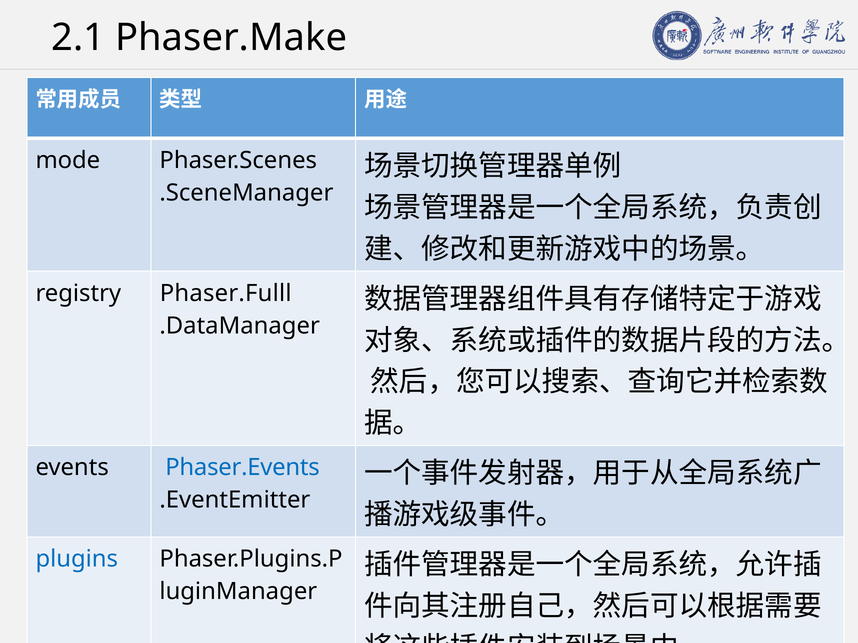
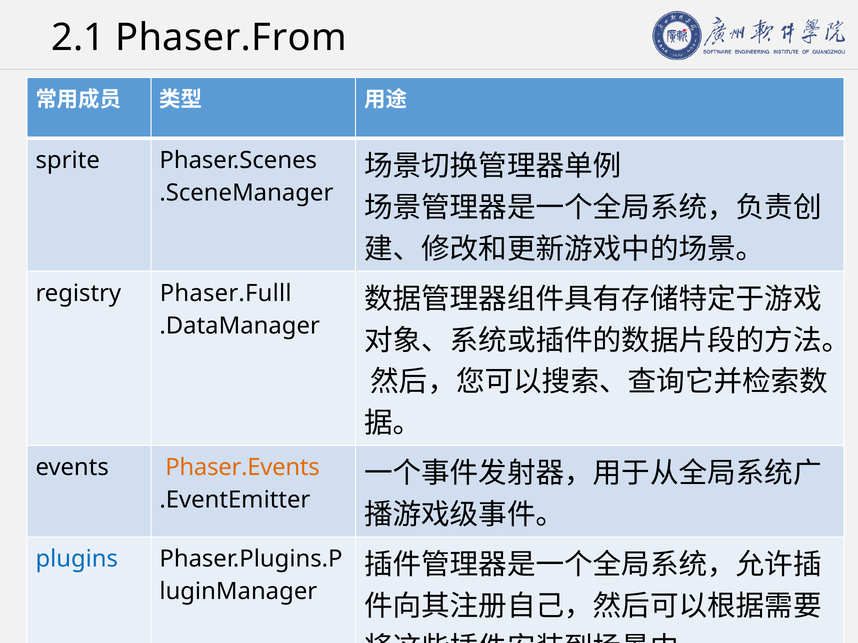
Phaser.Make: Phaser.Make -> Phaser.From
mode: mode -> sprite
Phaser.Events colour: blue -> orange
